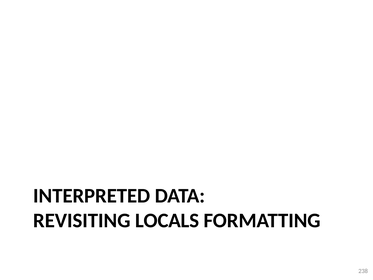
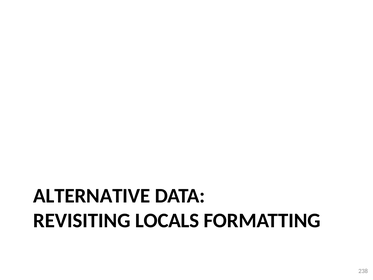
INTERPRETED: INTERPRETED -> ALTERNATIVE
